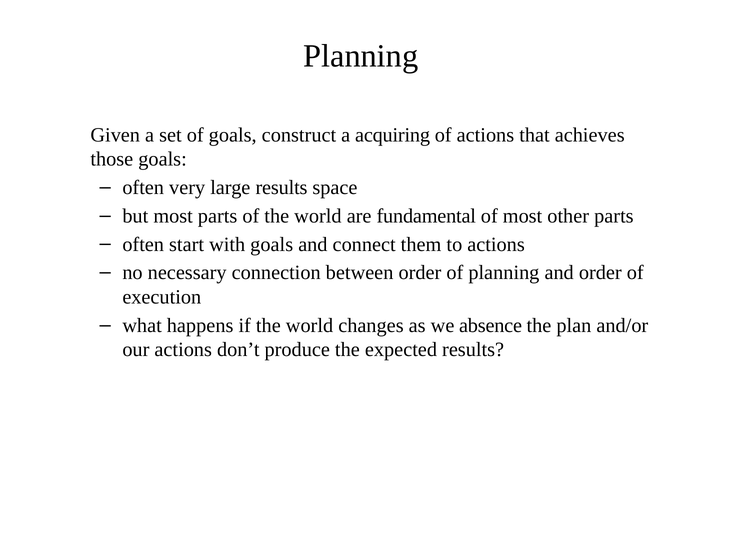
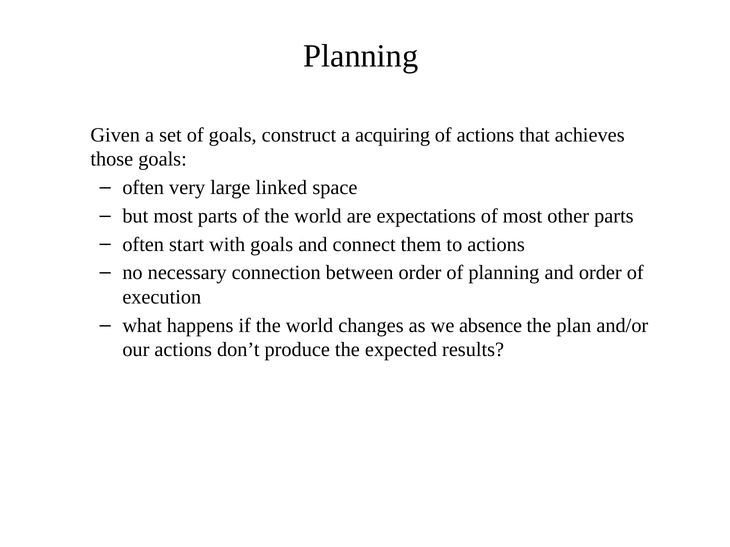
large results: results -> linked
fundamental: fundamental -> expectations
